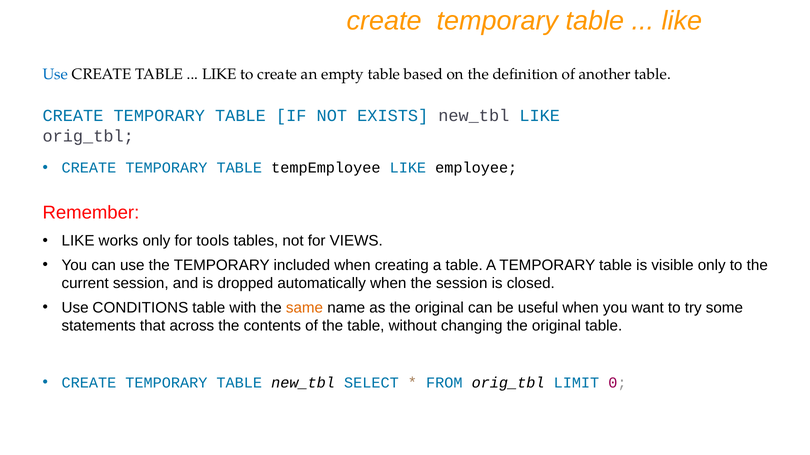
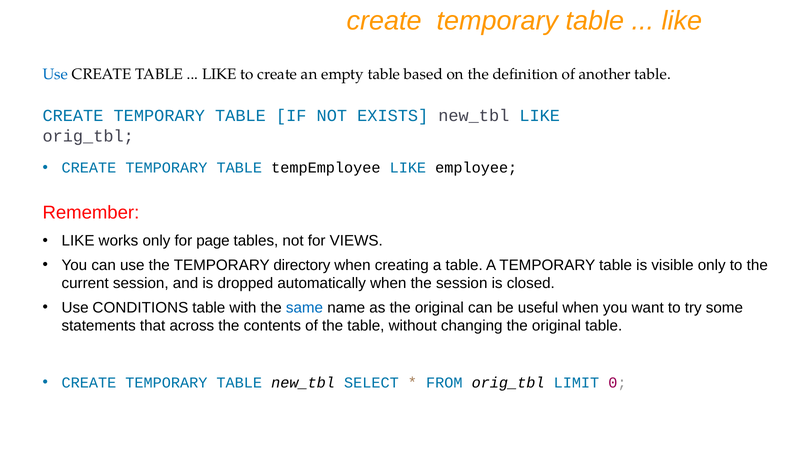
tools: tools -> page
included: included -> directory
same colour: orange -> blue
